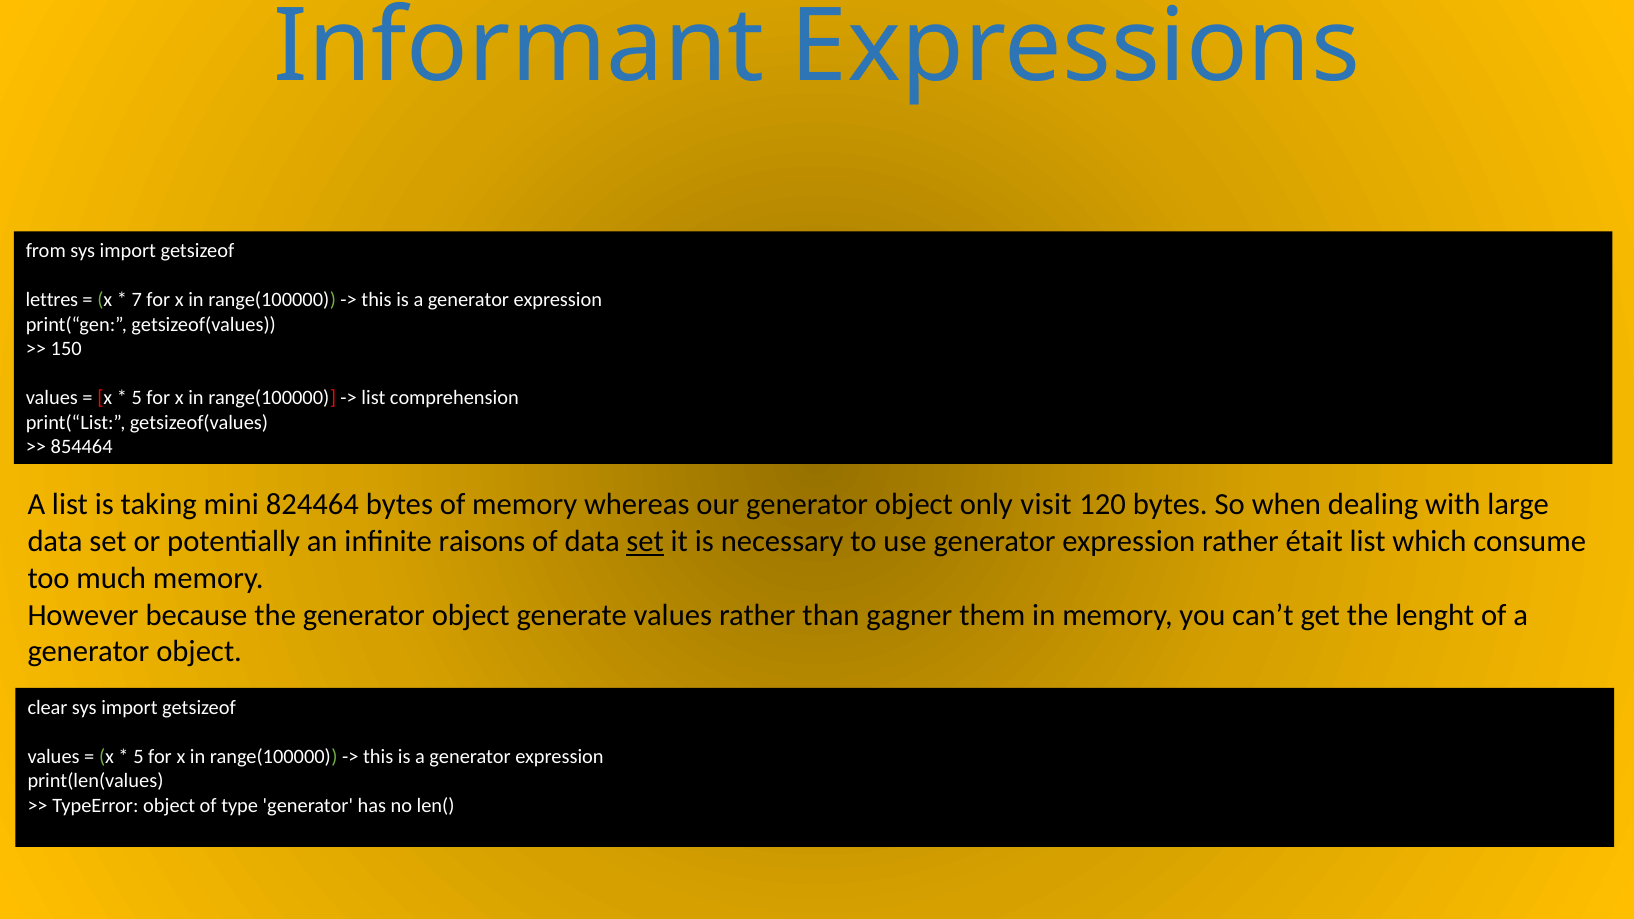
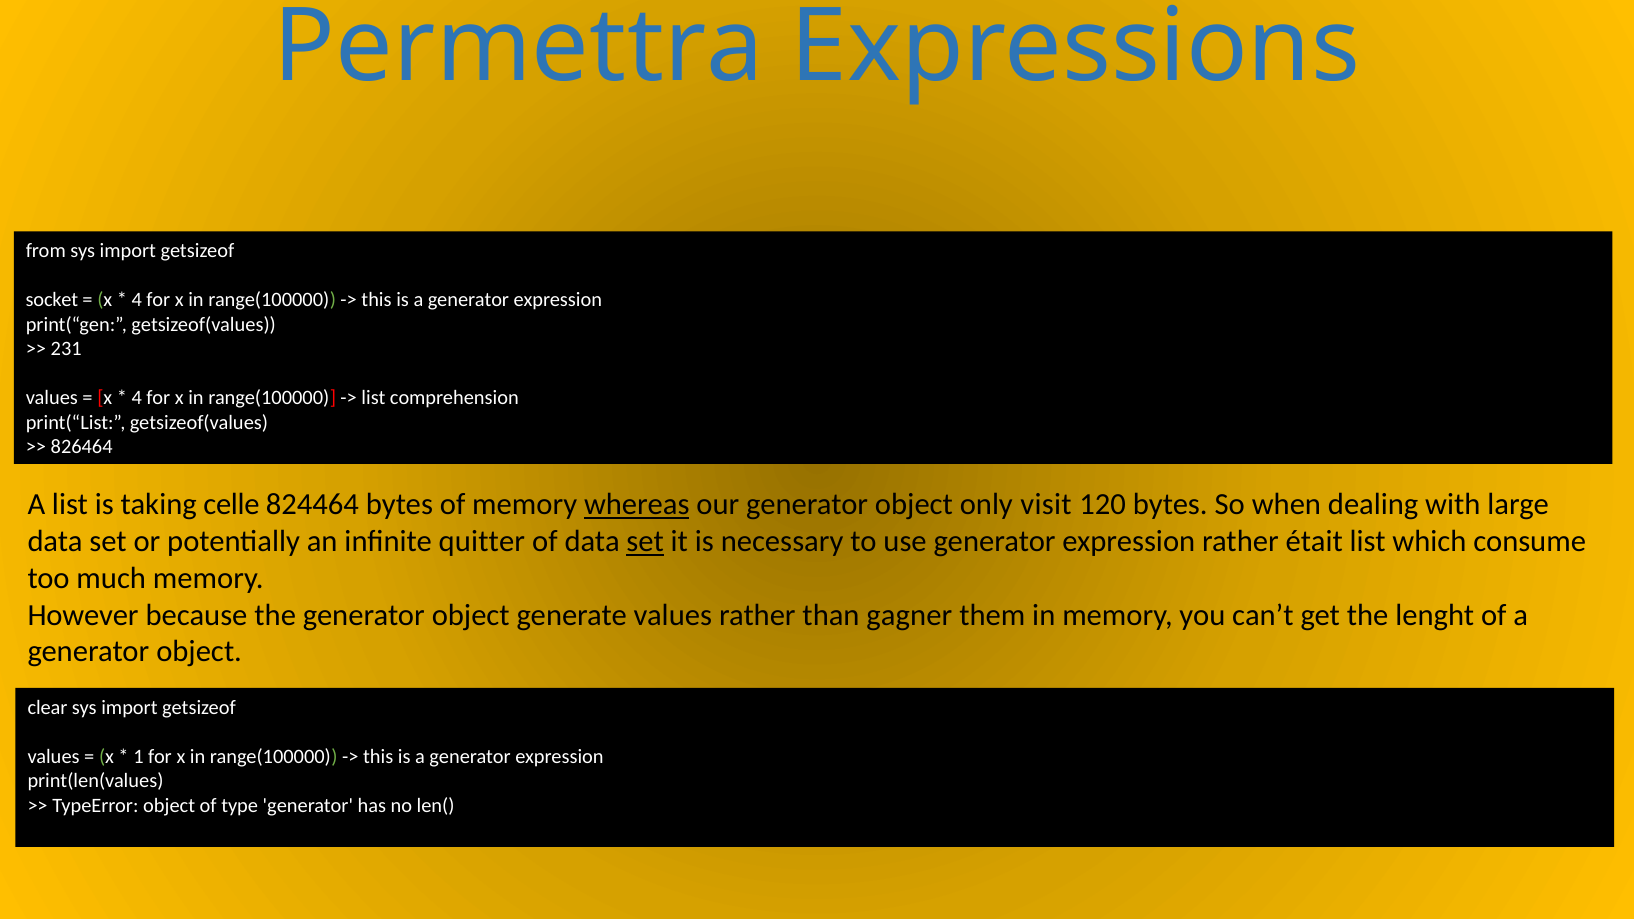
Informant: Informant -> Permettra
lettres: lettres -> socket
7 at (137, 300): 7 -> 4
150: 150 -> 231
5 at (137, 398): 5 -> 4
854464: 854464 -> 826464
mini: mini -> celle
whereas underline: none -> present
raisons: raisons -> quitter
5 at (138, 757): 5 -> 1
